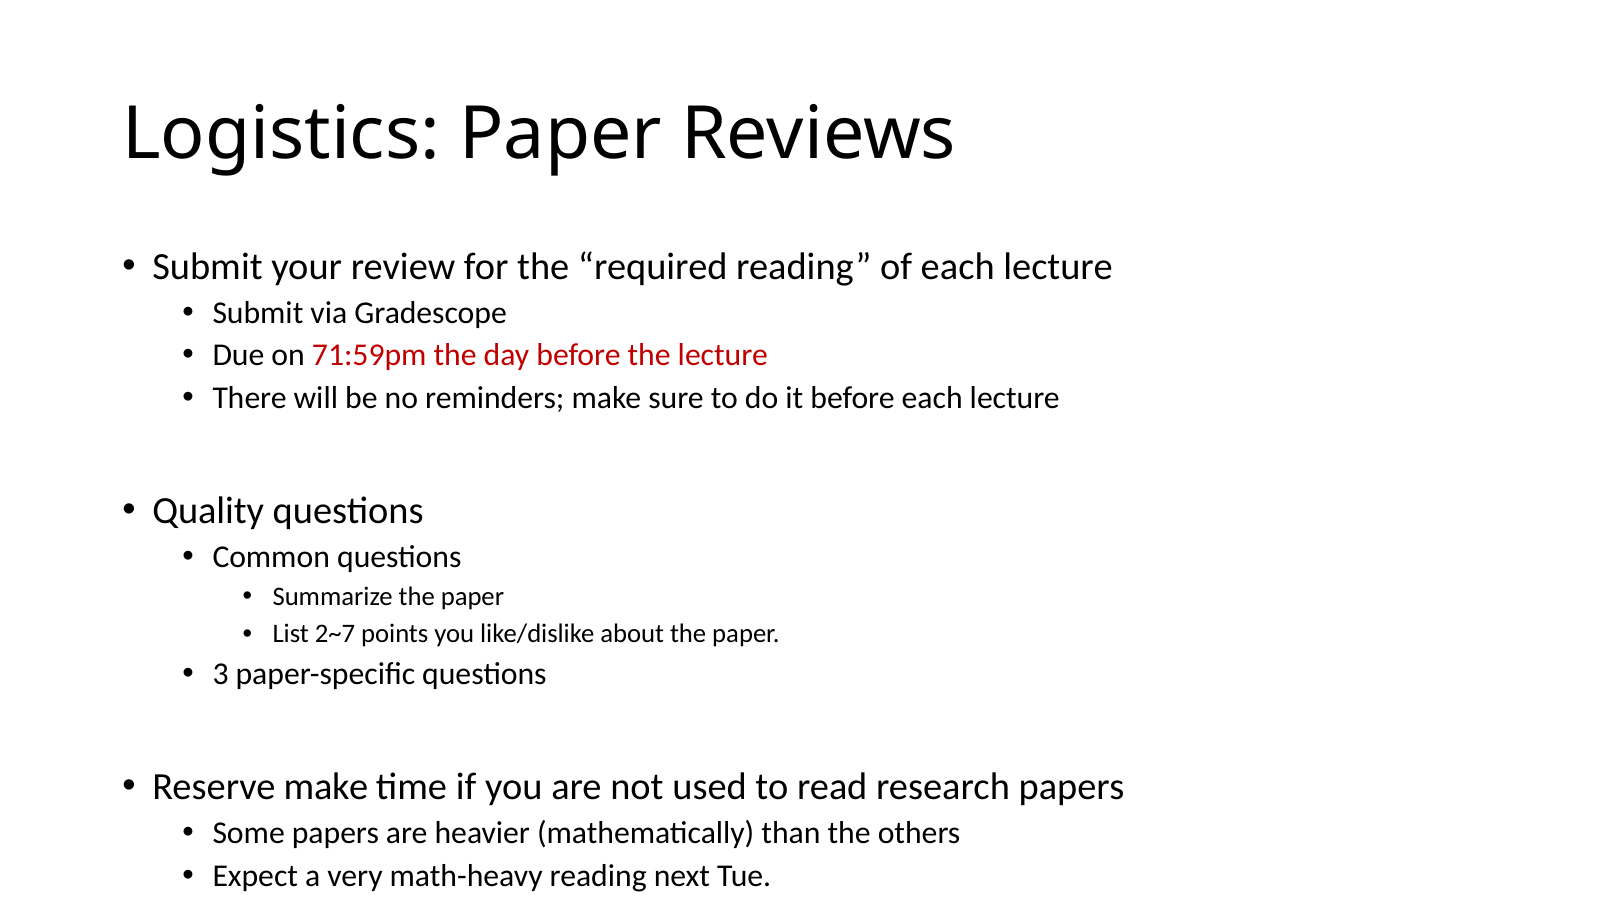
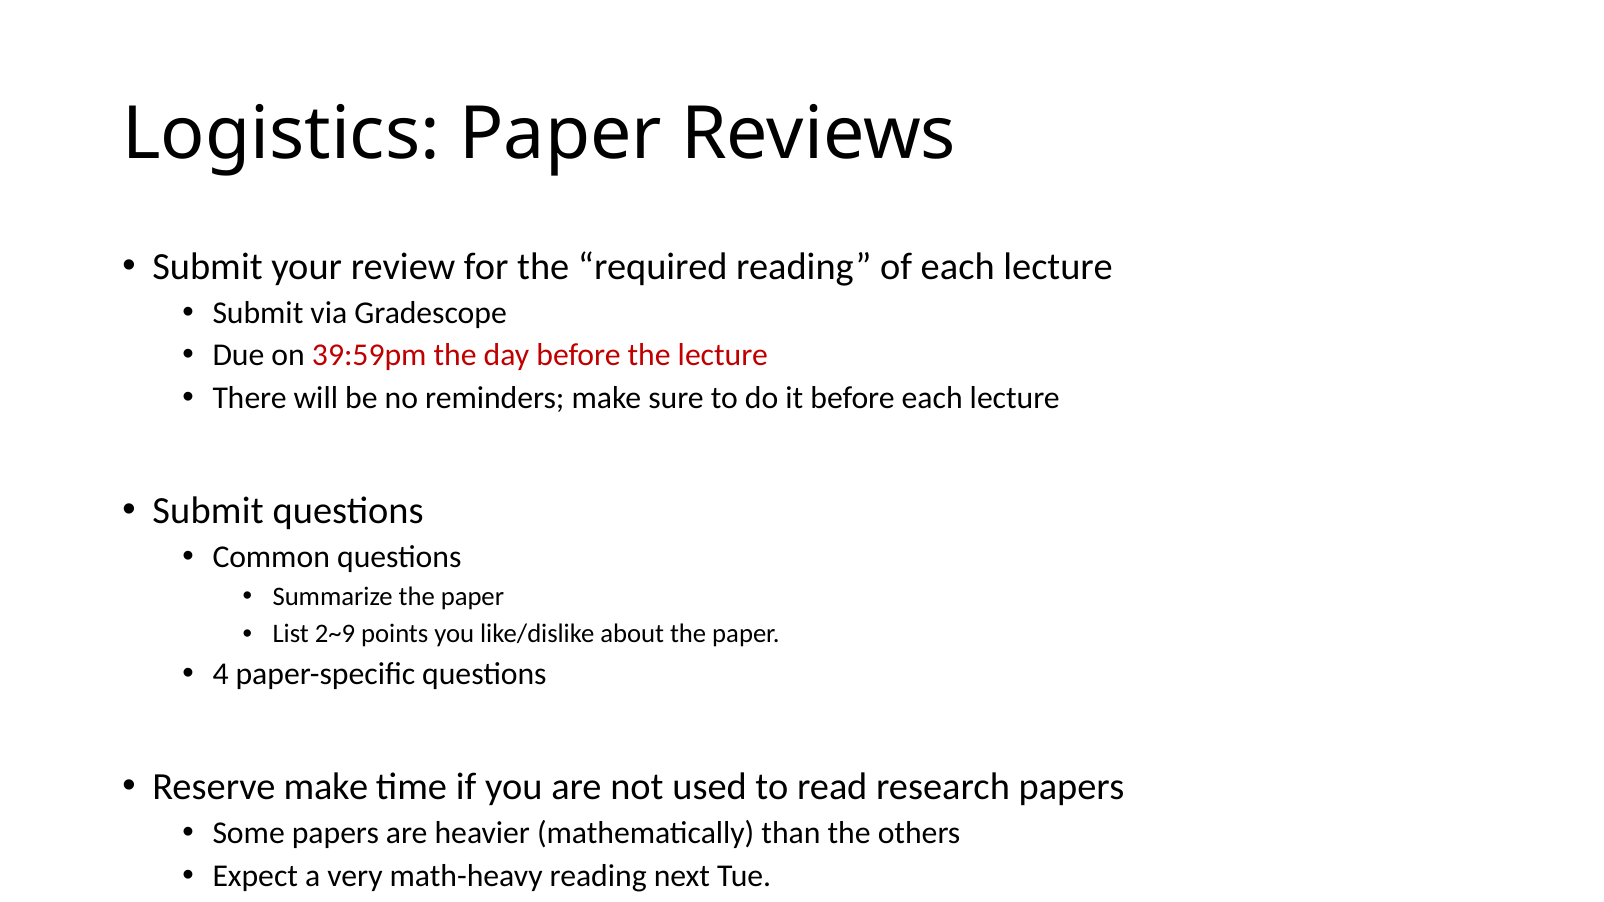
71:59pm: 71:59pm -> 39:59pm
Quality at (208, 511): Quality -> Submit
2~7: 2~7 -> 2~9
3: 3 -> 4
